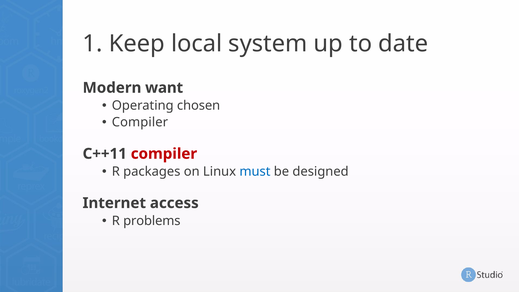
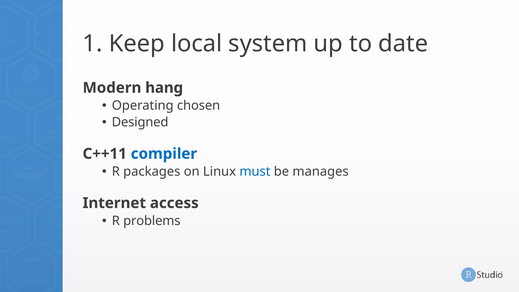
want: want -> hang
Compiler at (140, 122): Compiler -> Designed
compiler at (164, 154) colour: red -> blue
designed: designed -> manages
